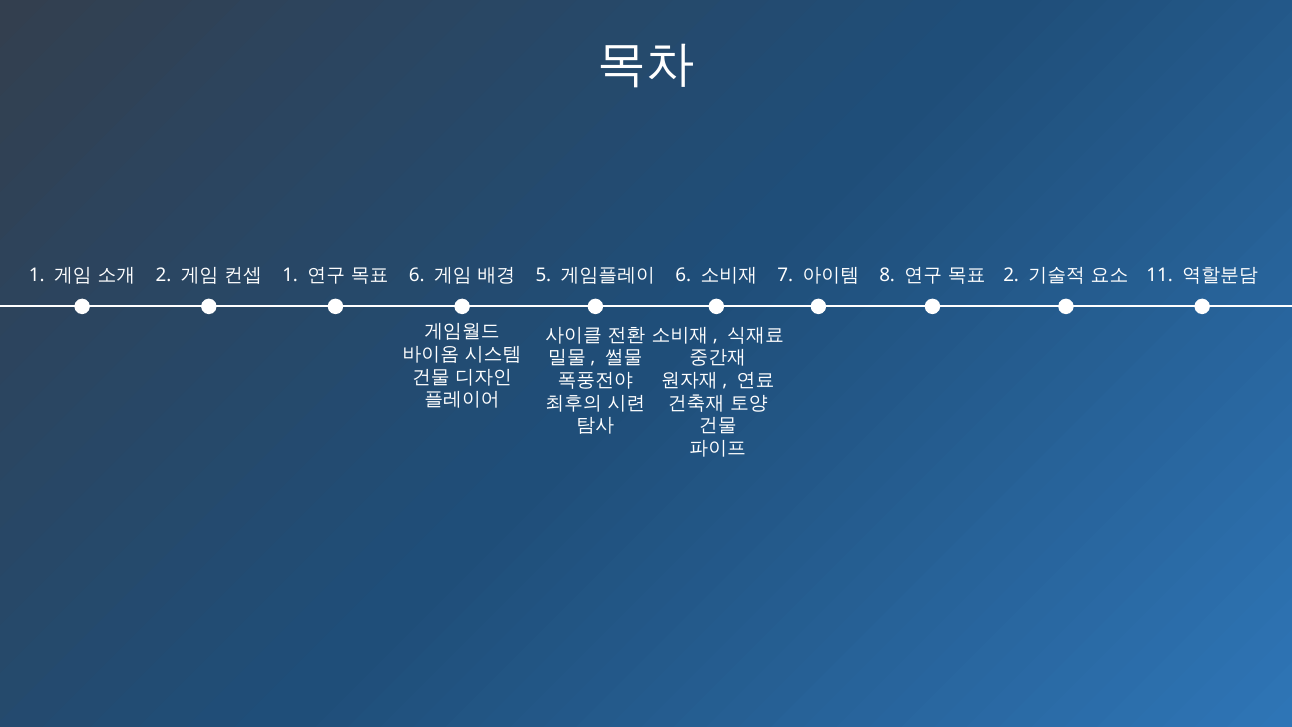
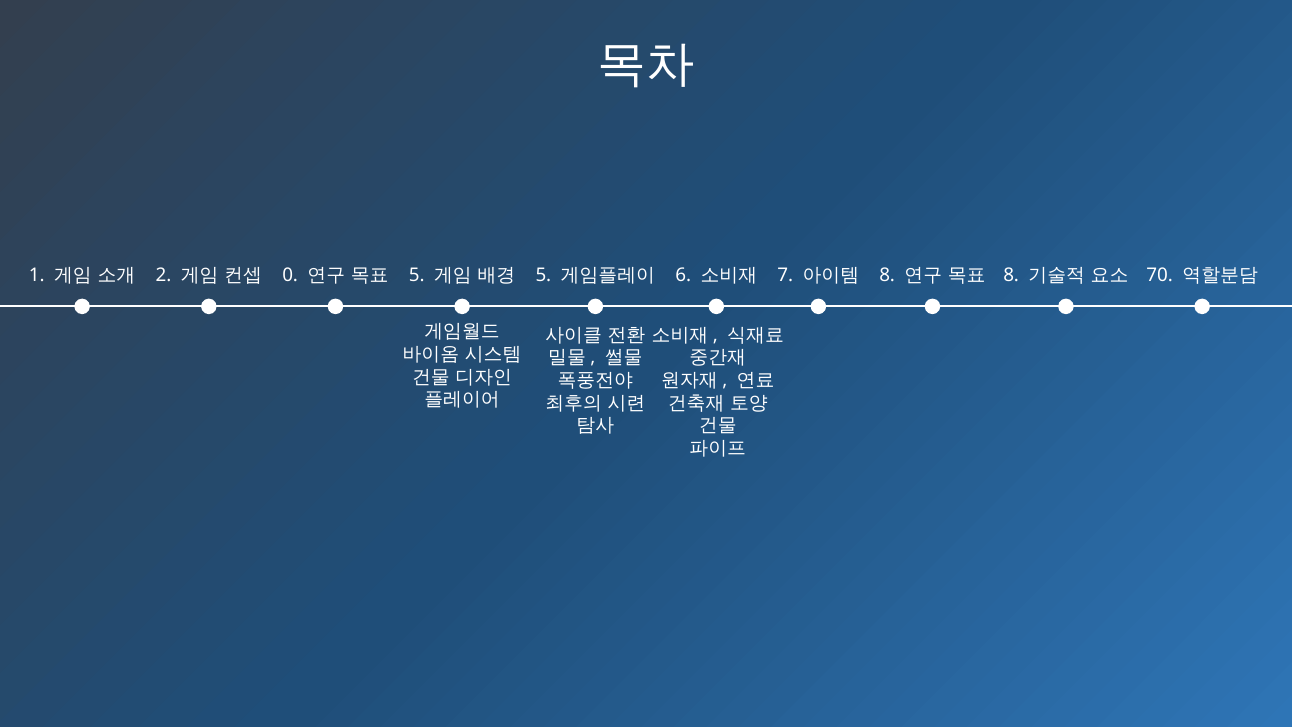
1 at (290, 275): 1 -> 0
6 at (417, 275): 6 -> 5
2 at (1011, 275): 2 -> 8
11: 11 -> 70
